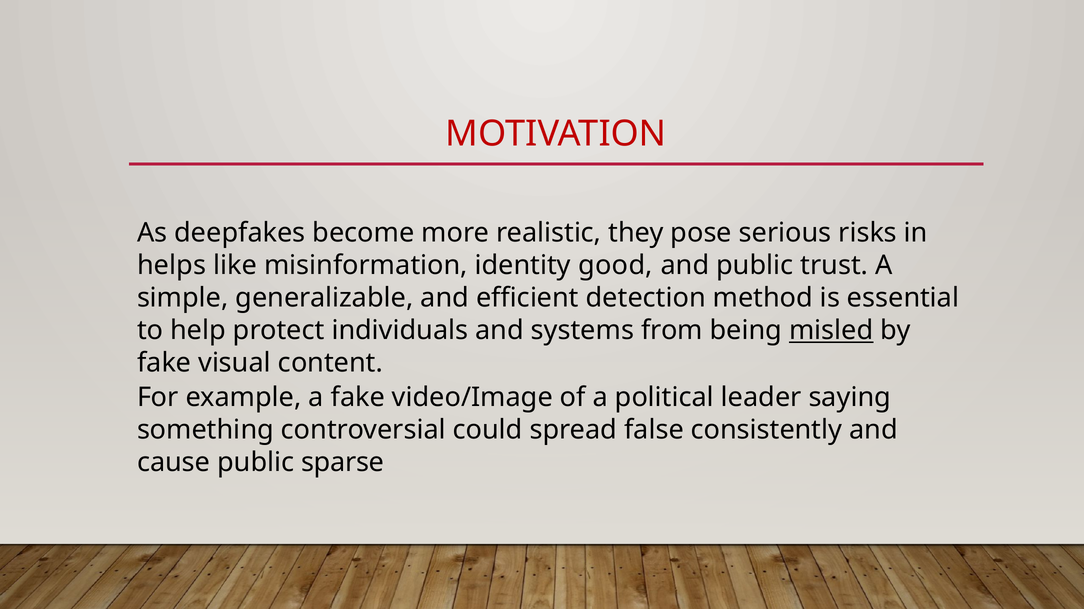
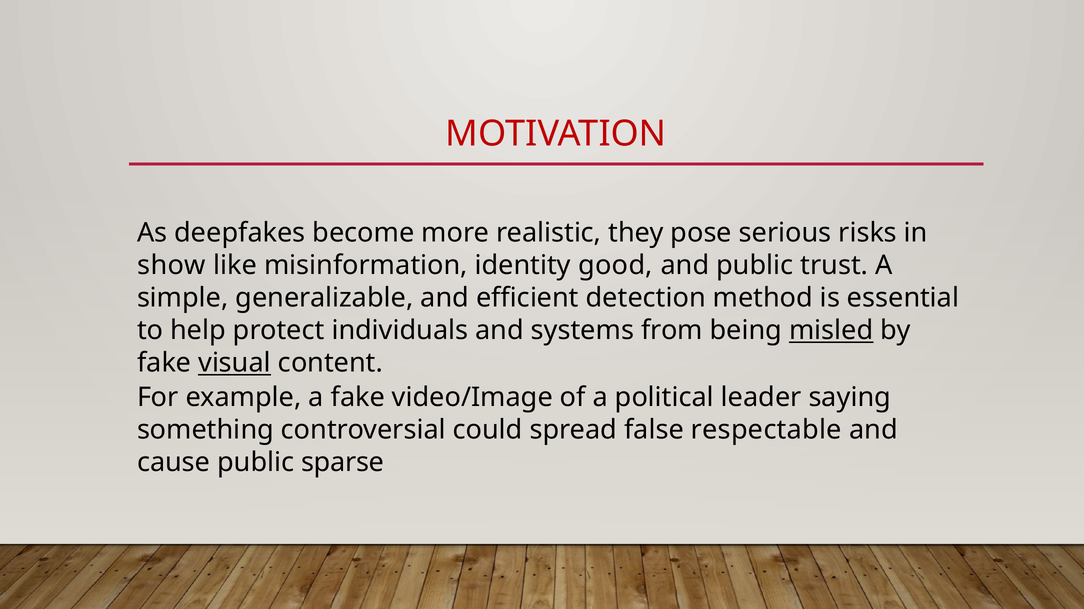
helps: helps -> show
visual underline: none -> present
consistently: consistently -> respectable
